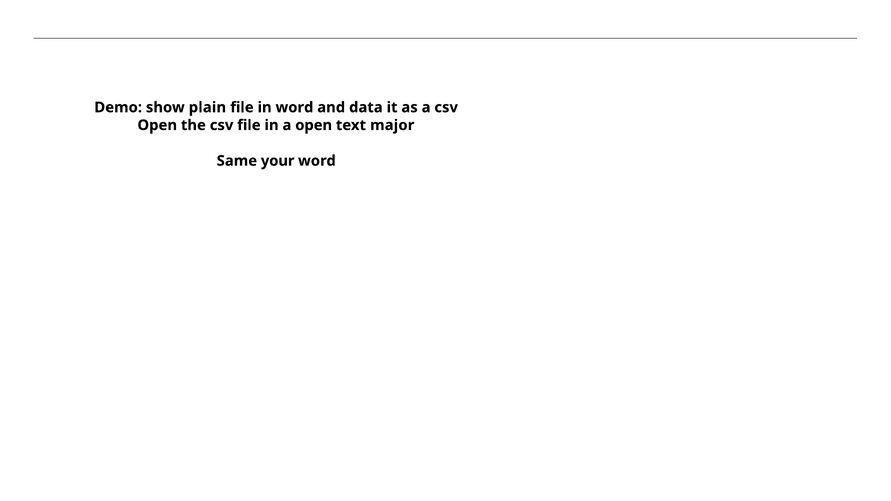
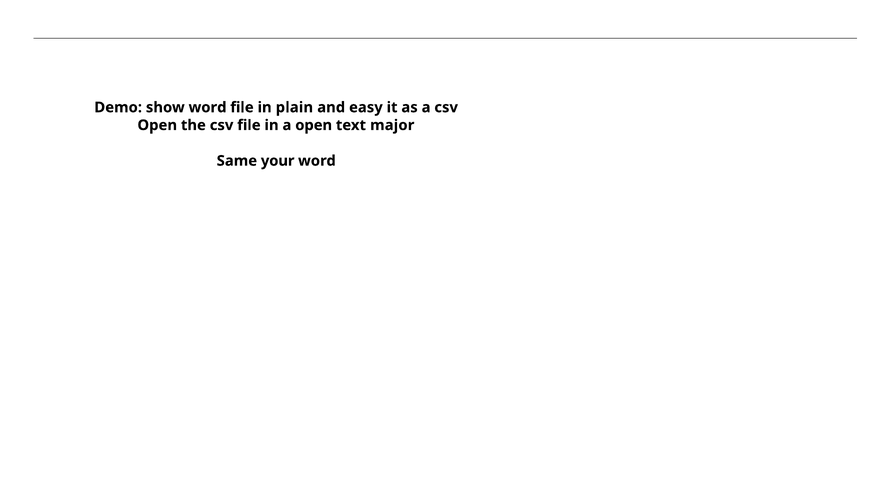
show plain: plain -> word
in word: word -> plain
data: data -> easy
